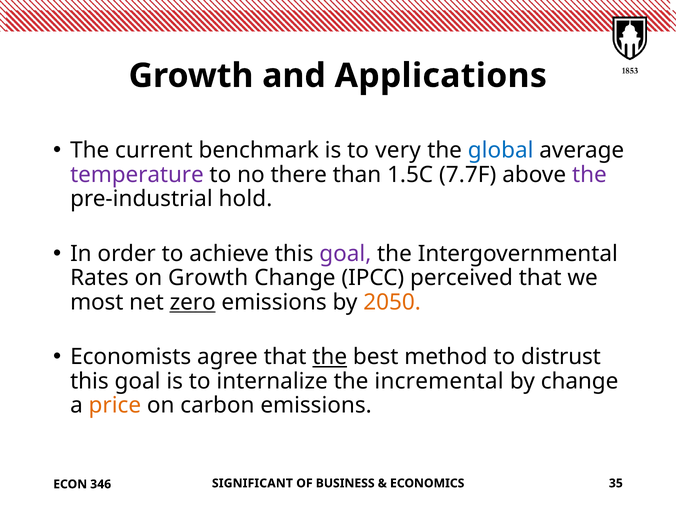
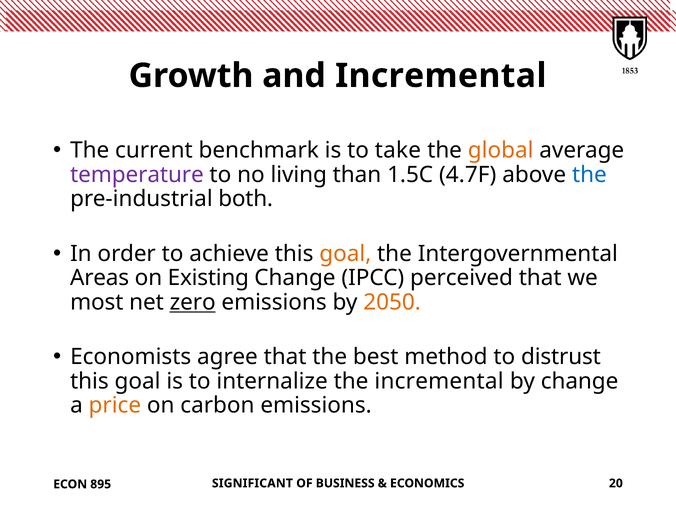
and Applications: Applications -> Incremental
very: very -> take
global colour: blue -> orange
there: there -> living
7.7F: 7.7F -> 4.7F
the at (589, 175) colour: purple -> blue
hold: hold -> both
goal at (345, 254) colour: purple -> orange
Rates: Rates -> Areas
on Growth: Growth -> Existing
the at (330, 357) underline: present -> none
35: 35 -> 20
346: 346 -> 895
